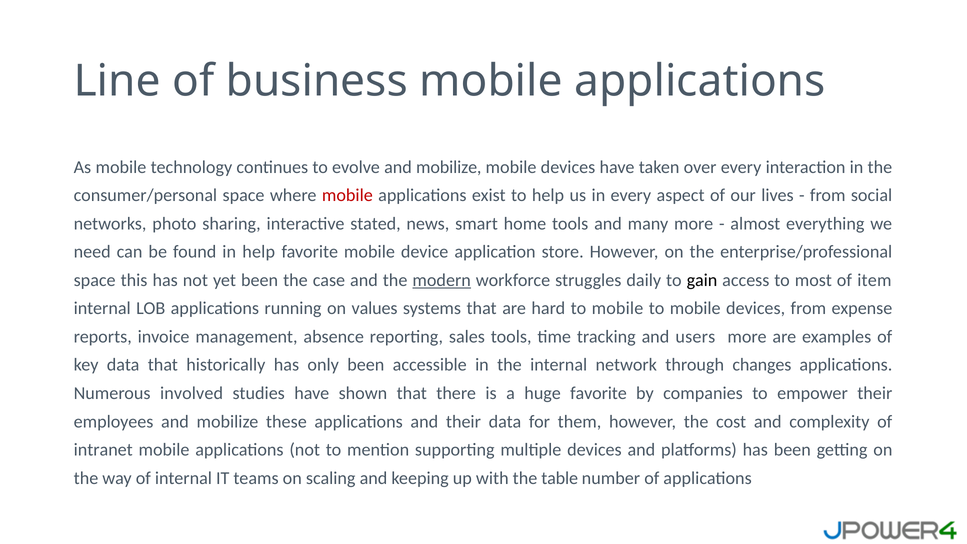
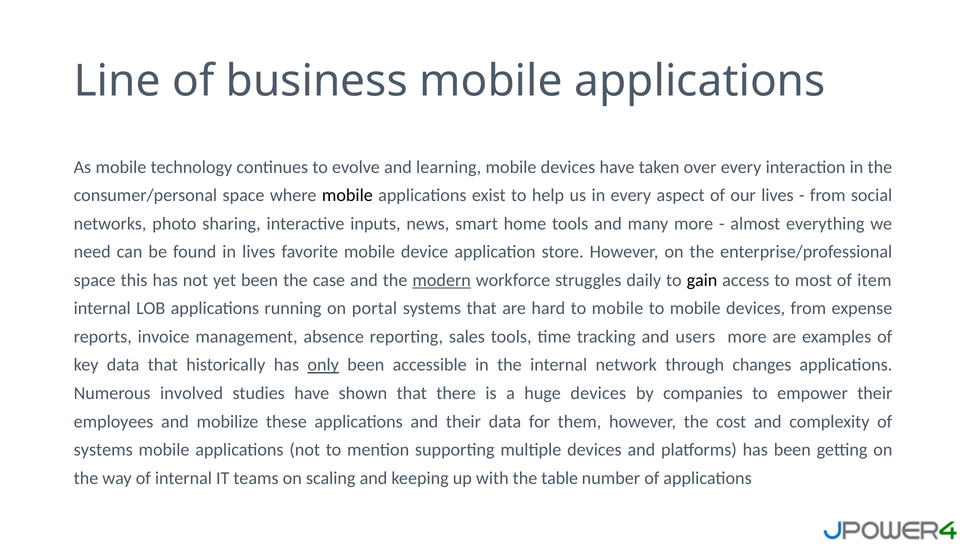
evolve and mobilize: mobilize -> learning
mobile at (347, 195) colour: red -> black
stated: stated -> inputs
in help: help -> lives
values: values -> portal
only underline: none -> present
huge favorite: favorite -> devices
intranet at (103, 450): intranet -> systems
